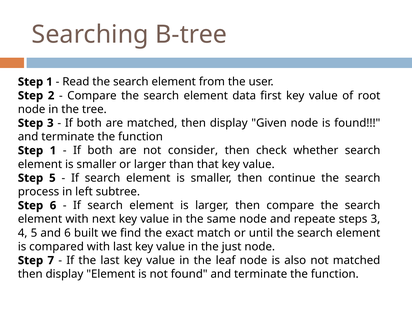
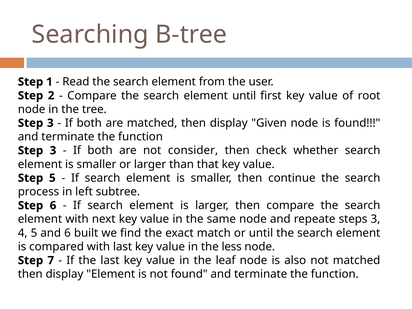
element data: data -> until
1 at (53, 151): 1 -> 3
just: just -> less
